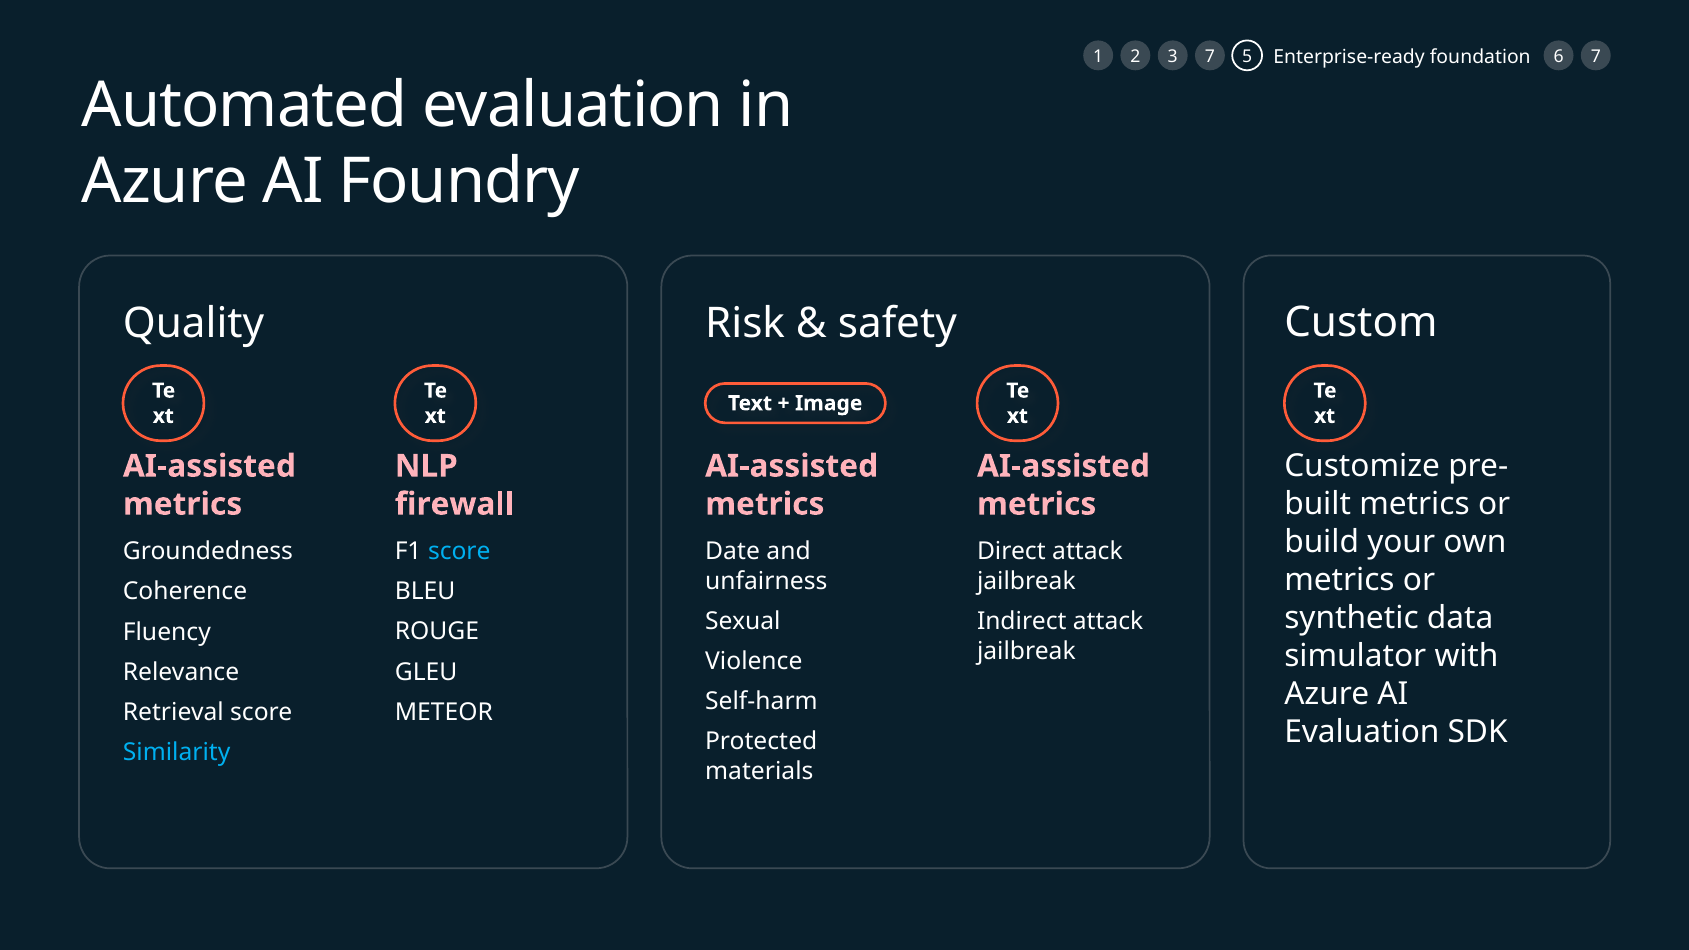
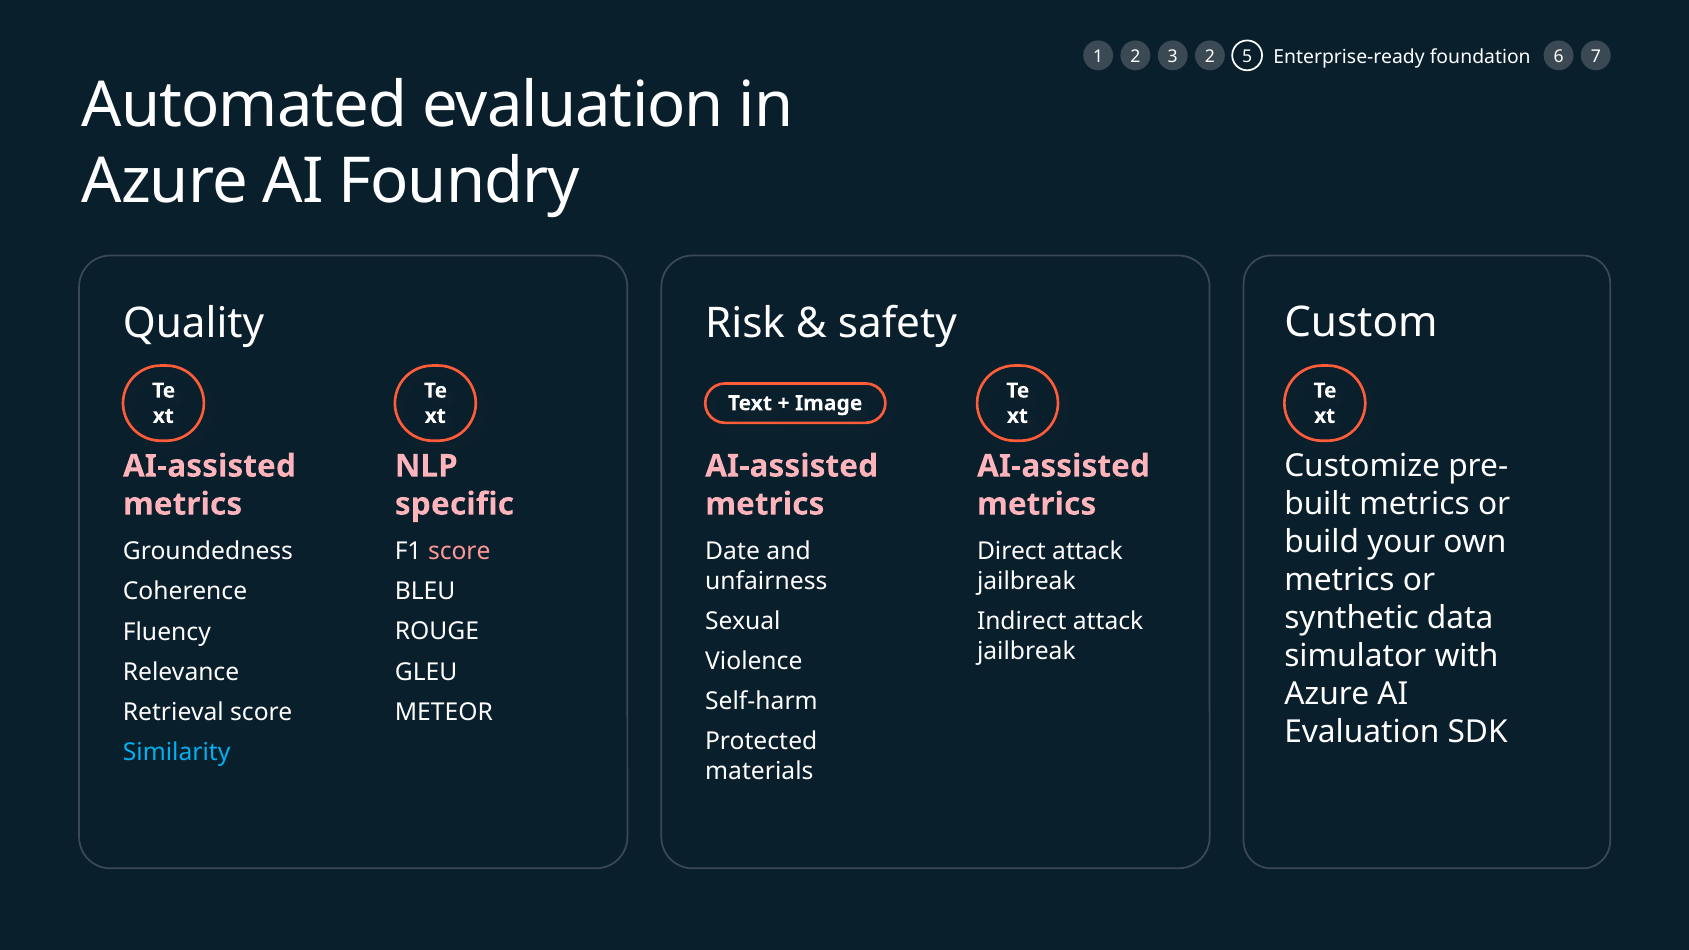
3 7: 7 -> 2
firewall: firewall -> specific
score at (459, 552) colour: light blue -> pink
